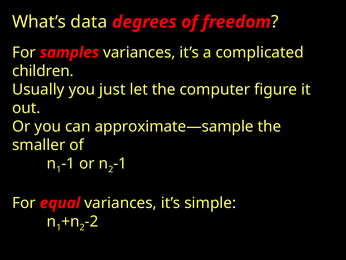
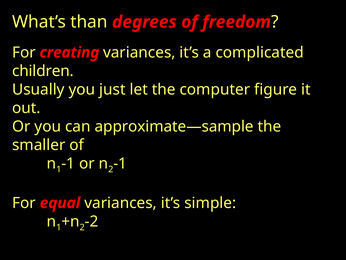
data: data -> than
samples: samples -> creating
